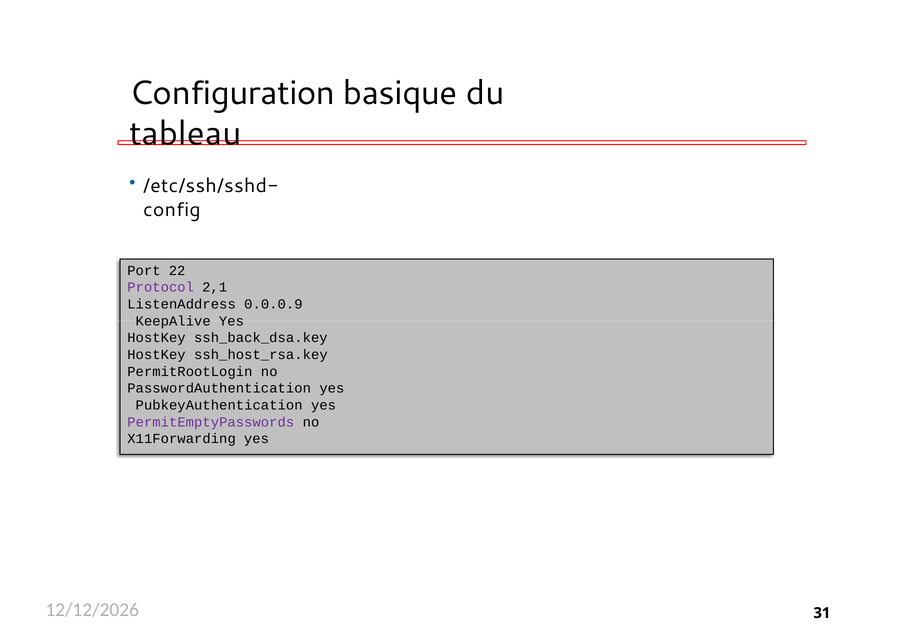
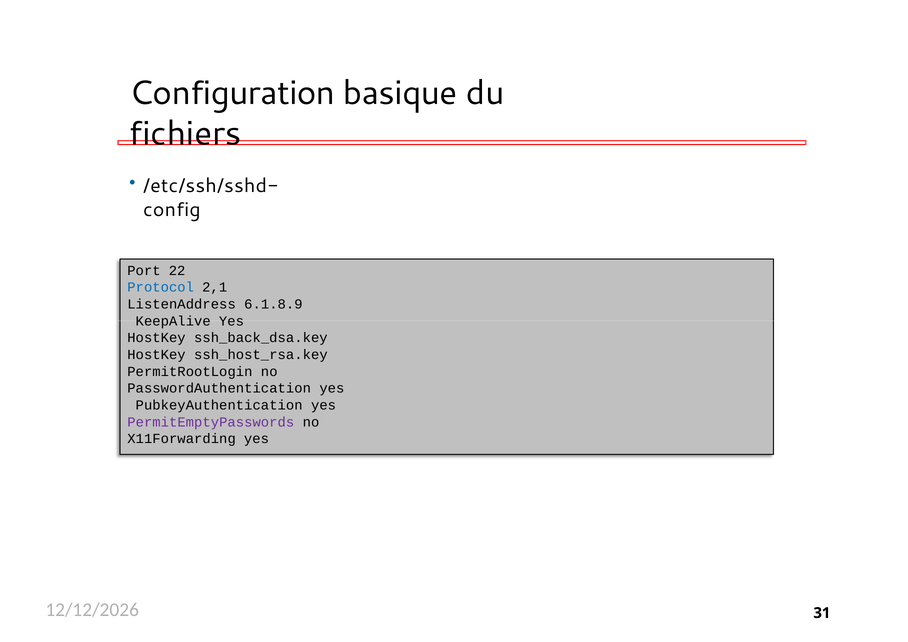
tableau: tableau -> fichiers
Protocol colour: purple -> blue
0.0.0.9: 0.0.0.9 -> 6.1.8.9
